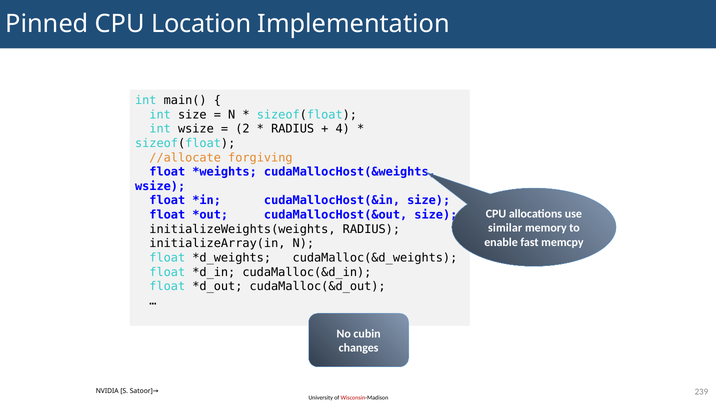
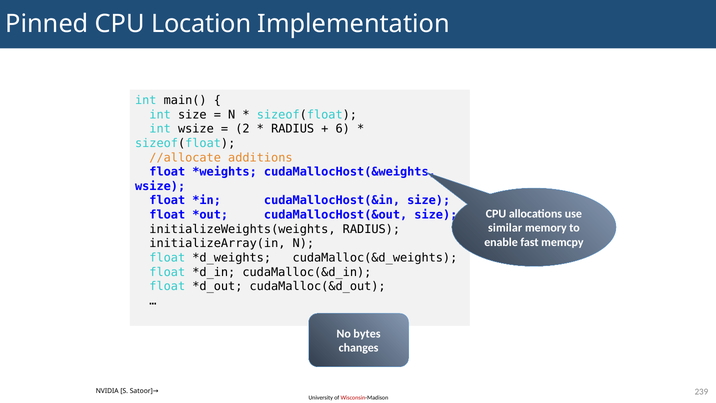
4: 4 -> 6
forgiving: forgiving -> additions
cubin: cubin -> bytes
